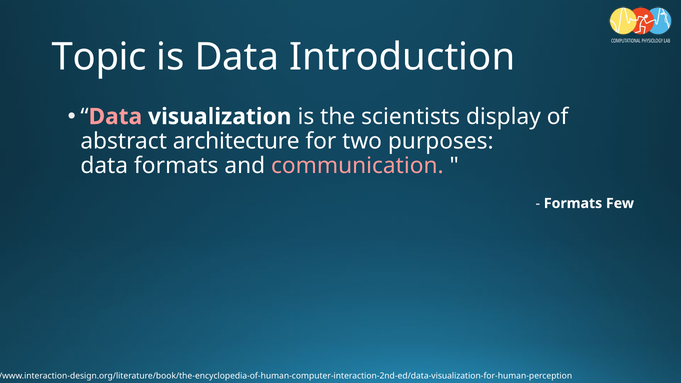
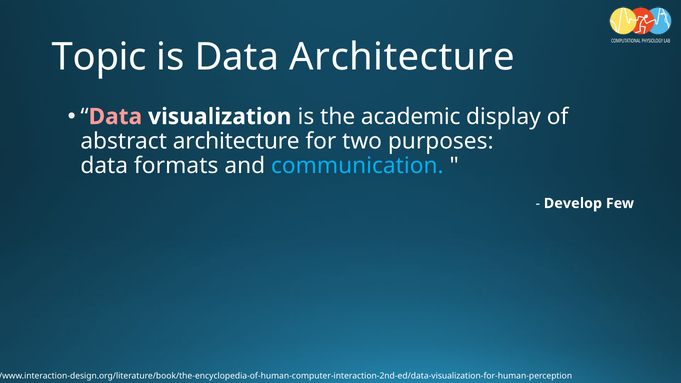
Data Introduction: Introduction -> Architecture
scientists: scientists -> academic
communication colour: pink -> light blue
Formats at (573, 203): Formats -> Develop
